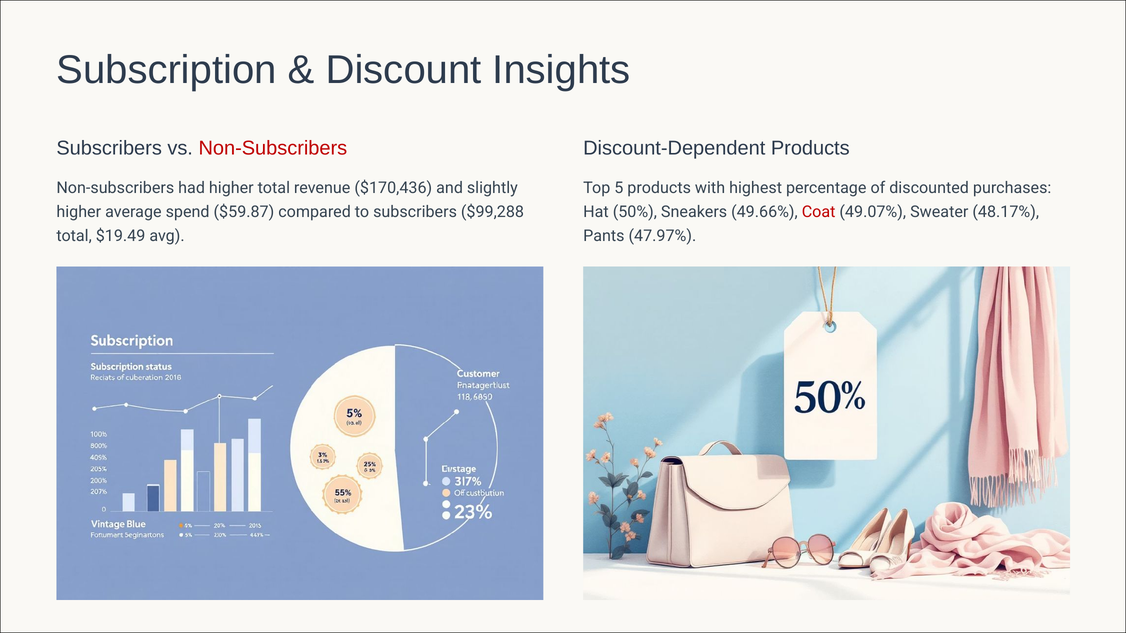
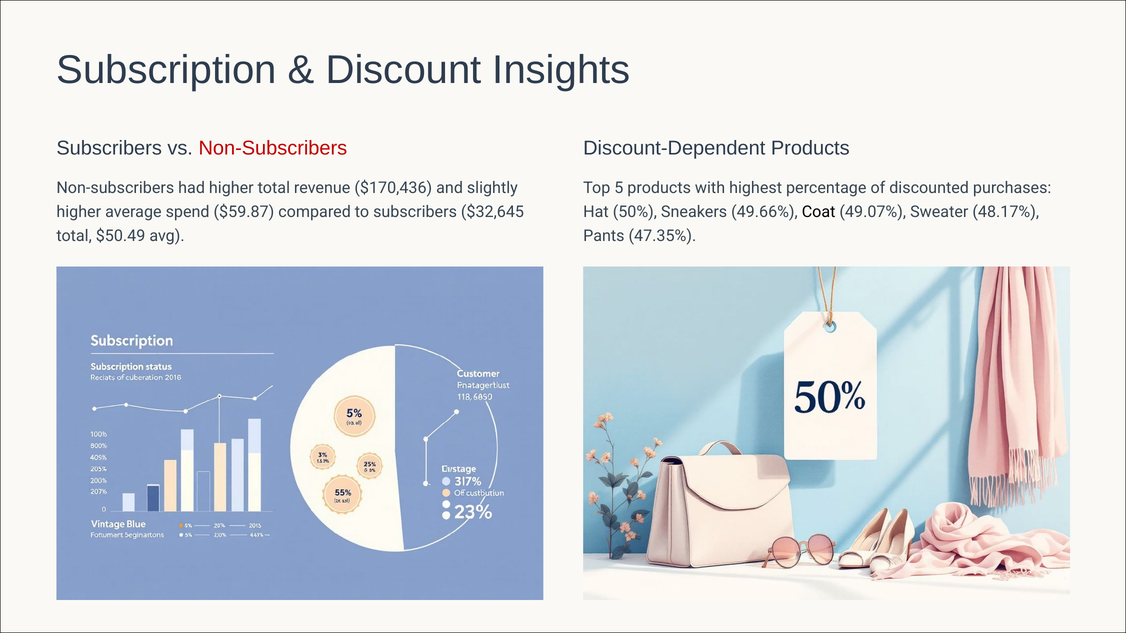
$99,288: $99,288 -> $32,645
Coat colour: red -> black
$19.49: $19.49 -> $50.49
47.97%: 47.97% -> 47.35%
